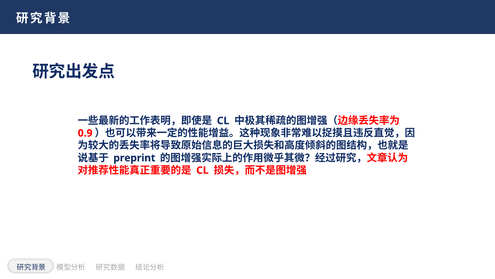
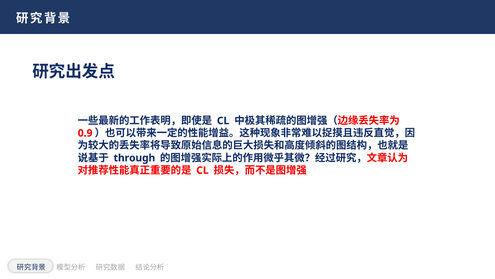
preprint: preprint -> through
